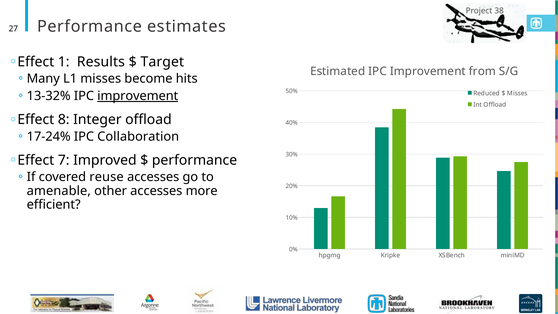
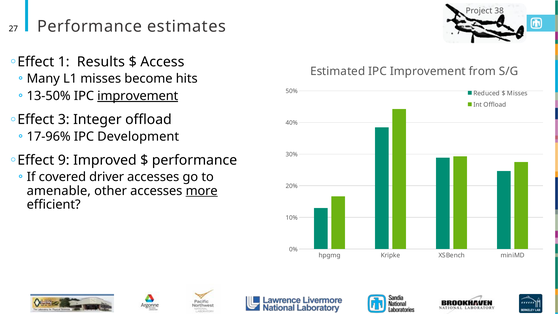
Target: Target -> Access
13-32%: 13-32% -> 13-50%
8: 8 -> 3
17-24%: 17-24% -> 17-96%
Collaboration: Collaboration -> Development
7: 7 -> 9
reuse: reuse -> driver
more underline: none -> present
